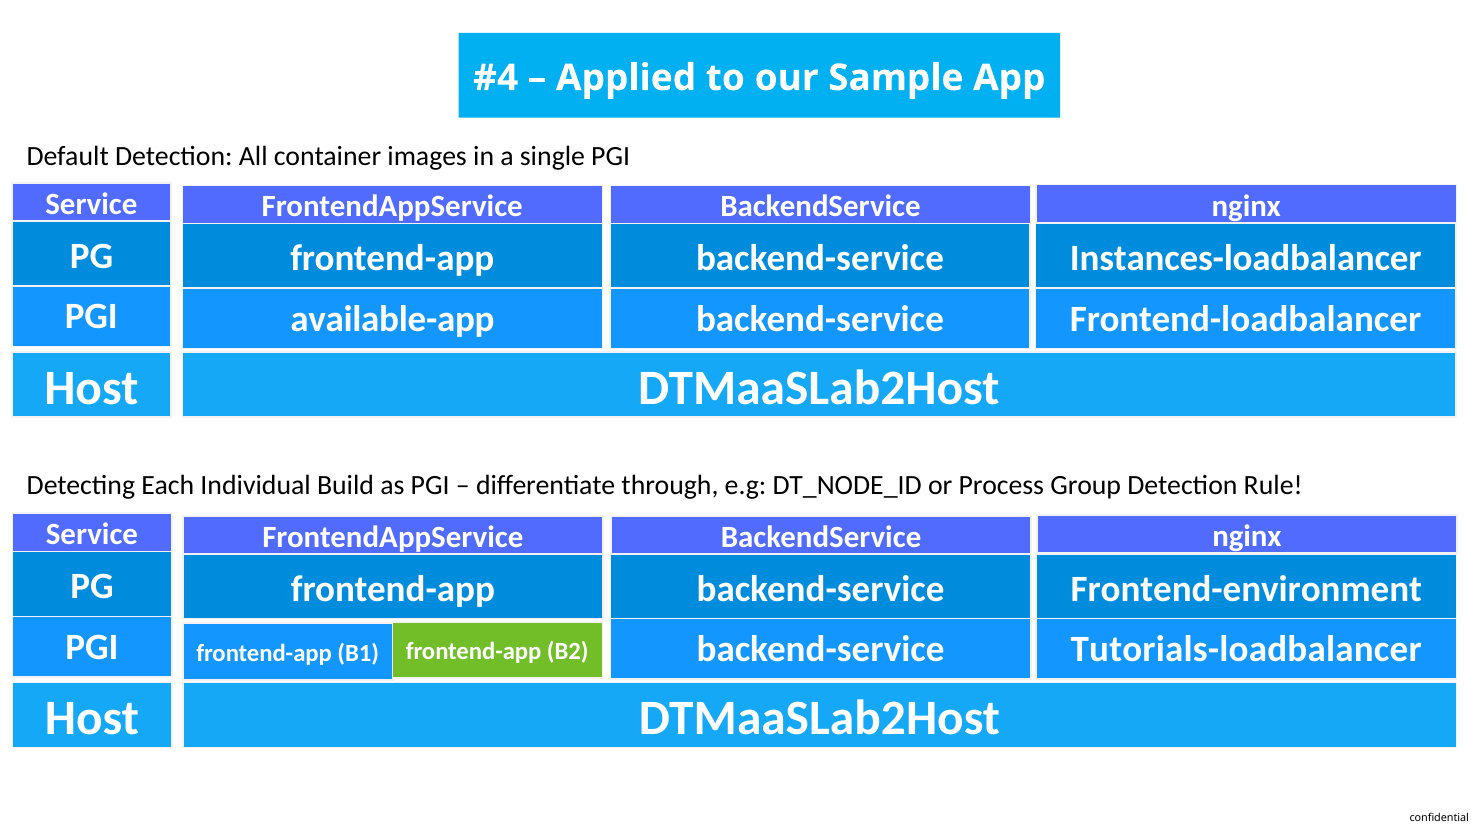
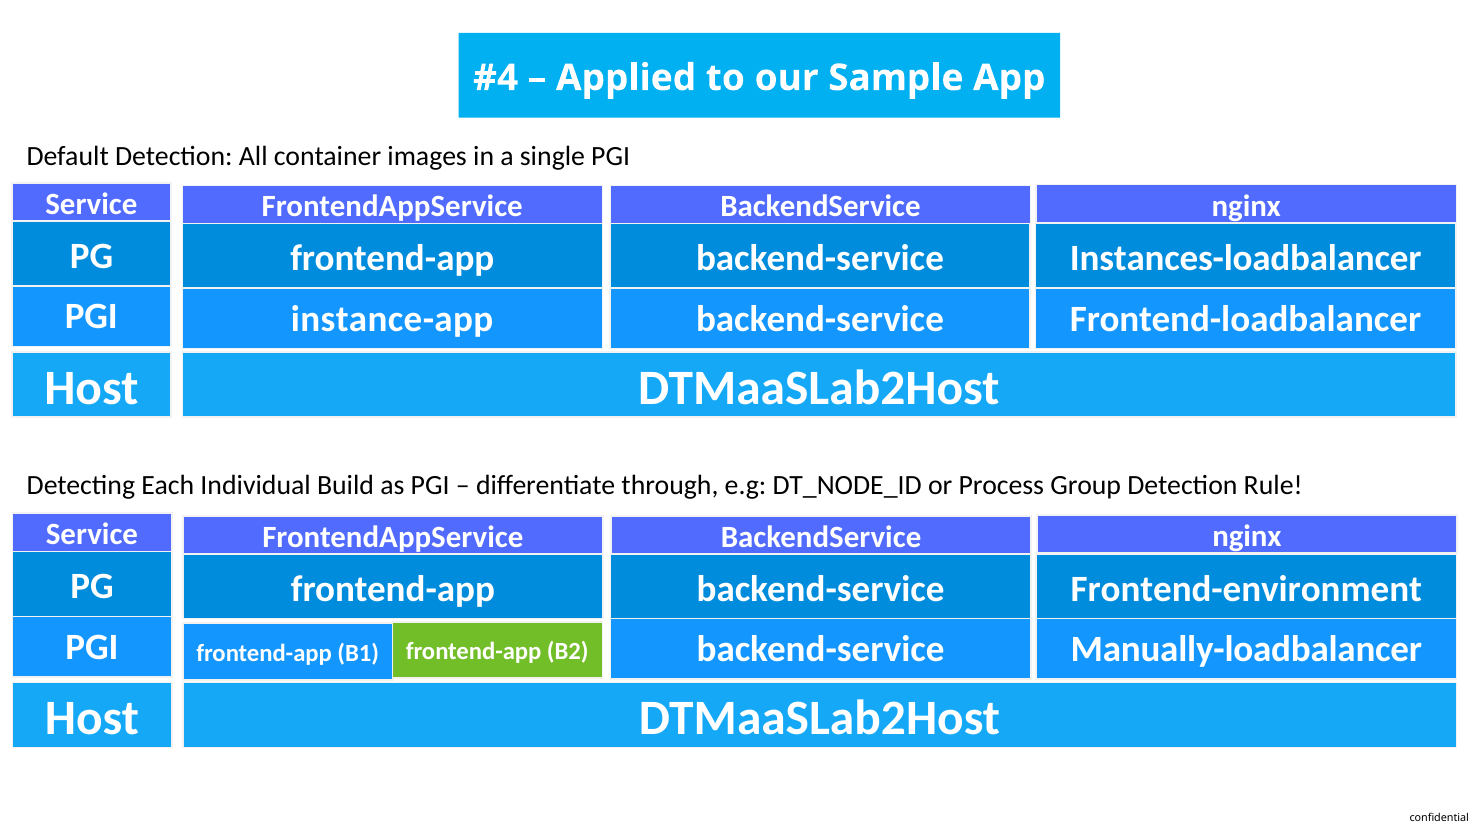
available-app: available-app -> instance-app
Tutorials-loadbalancer: Tutorials-loadbalancer -> Manually-loadbalancer
